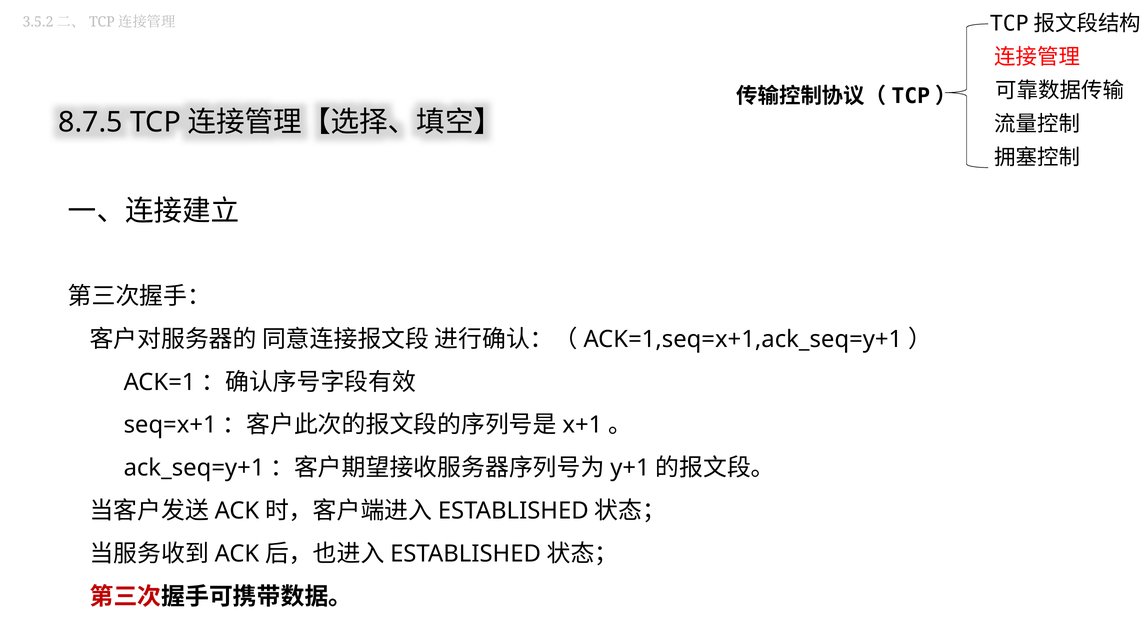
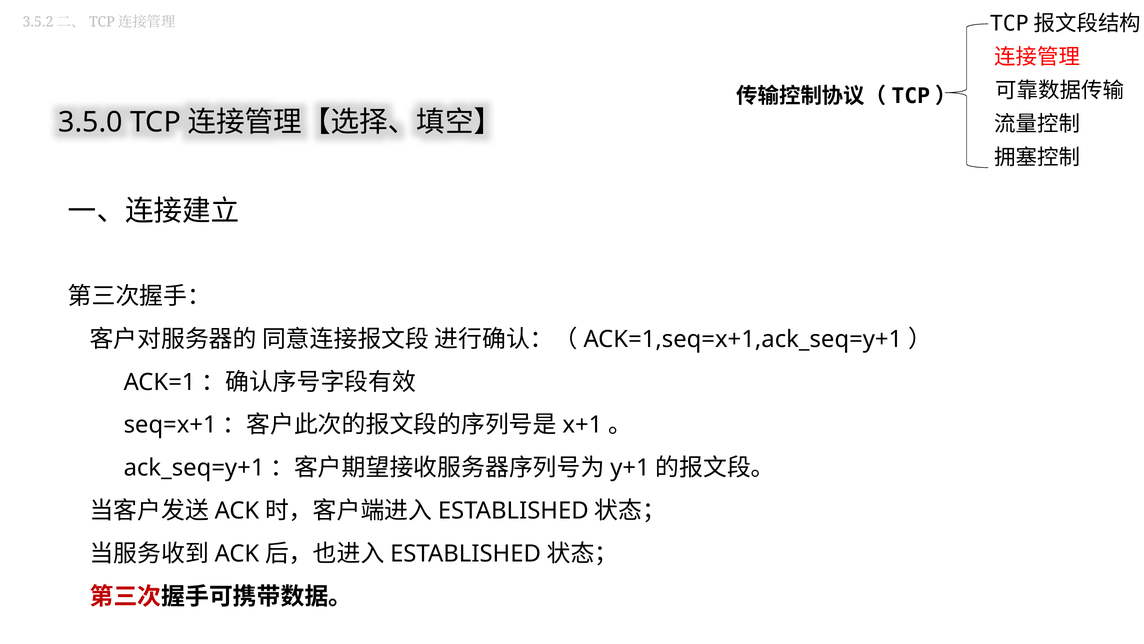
8.7.5: 8.7.5 -> 3.5.0
